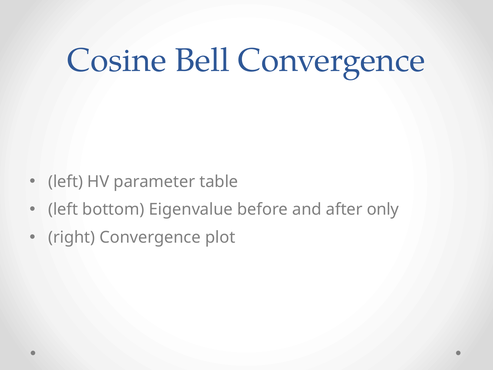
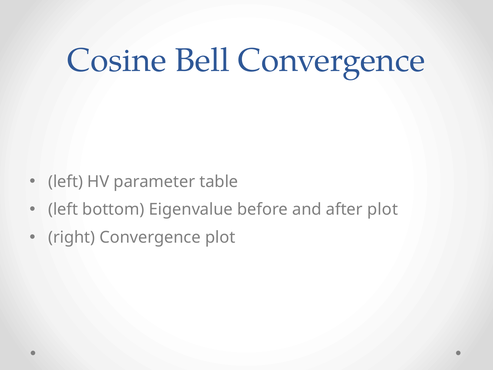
after only: only -> plot
